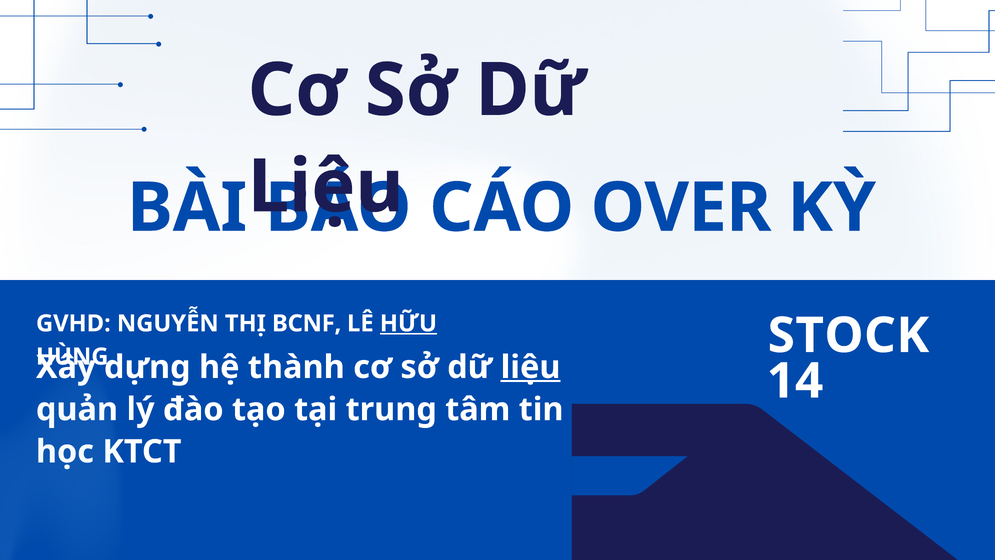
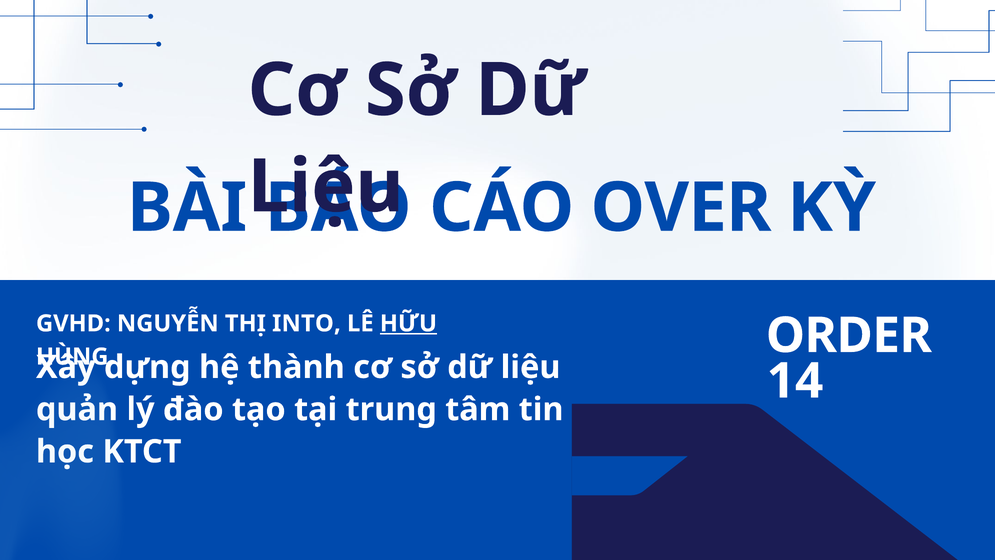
BCNF: BCNF -> INTO
STOCK: STOCK -> ORDER
liệu at (531, 367) underline: present -> none
